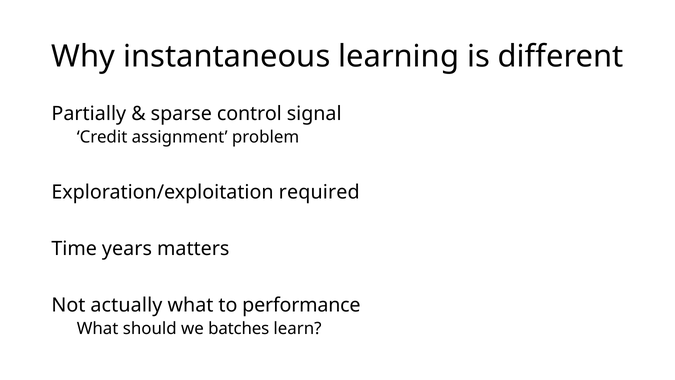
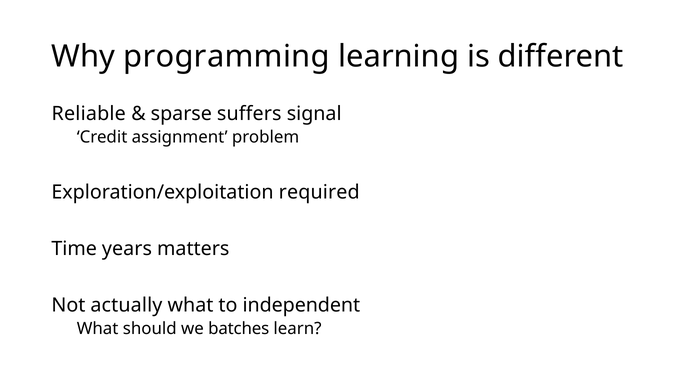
instantaneous: instantaneous -> programming
Partially: Partially -> Reliable
control: control -> suffers
performance: performance -> independent
